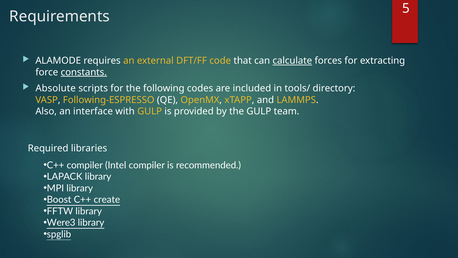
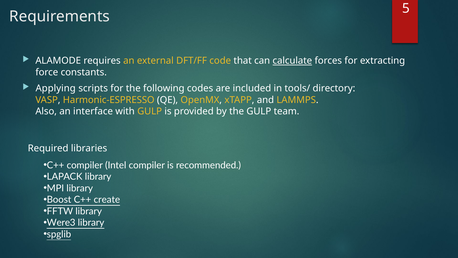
constants underline: present -> none
Absolute: Absolute -> Applying
Following-ESPRESSO: Following-ESPRESSO -> Harmonic-ESPRESSO
